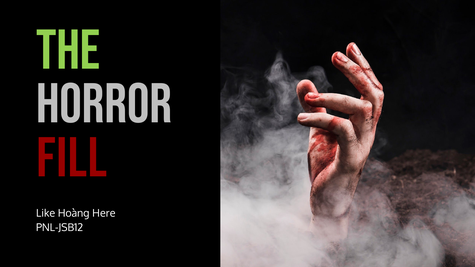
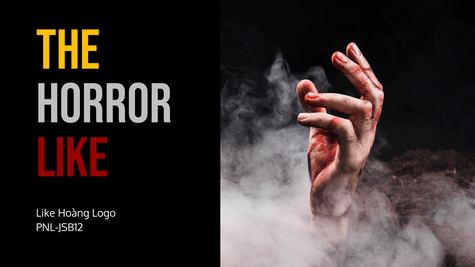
The colour: light green -> yellow
FILL at (72, 158): FILL -> LIKE
Here: Here -> Logo
